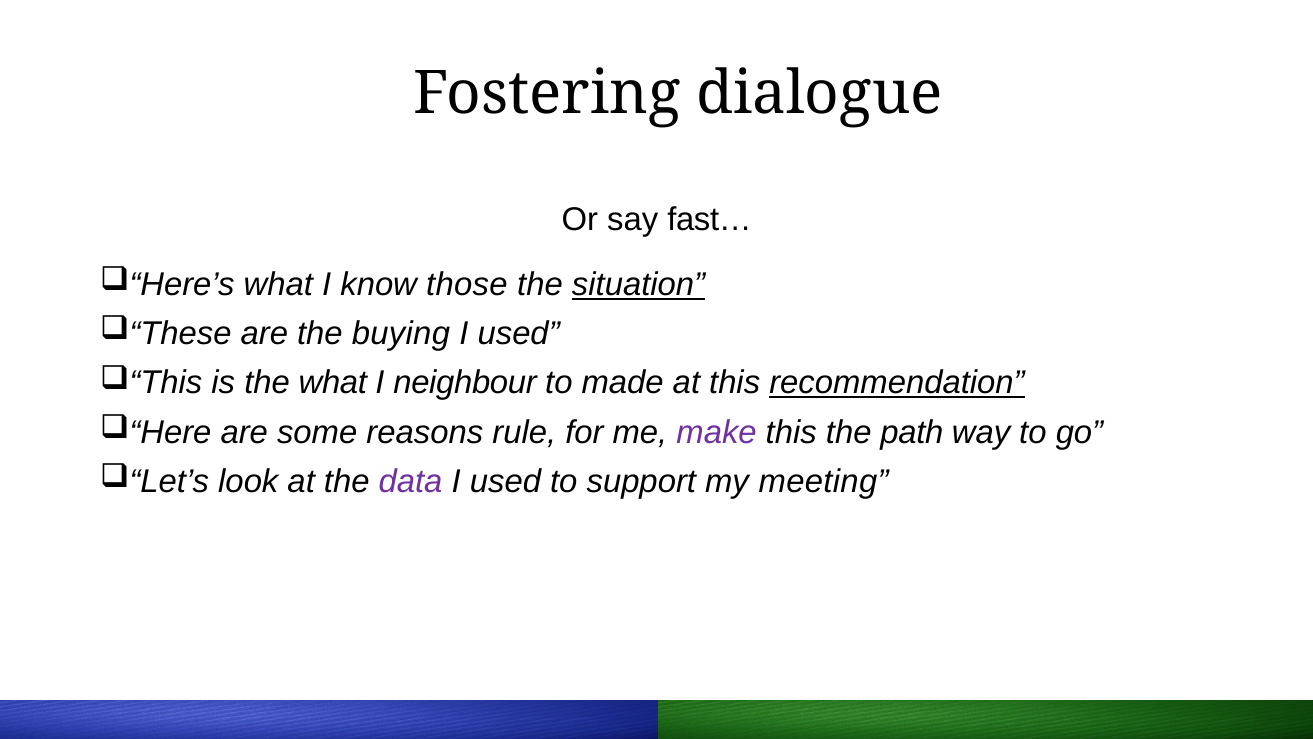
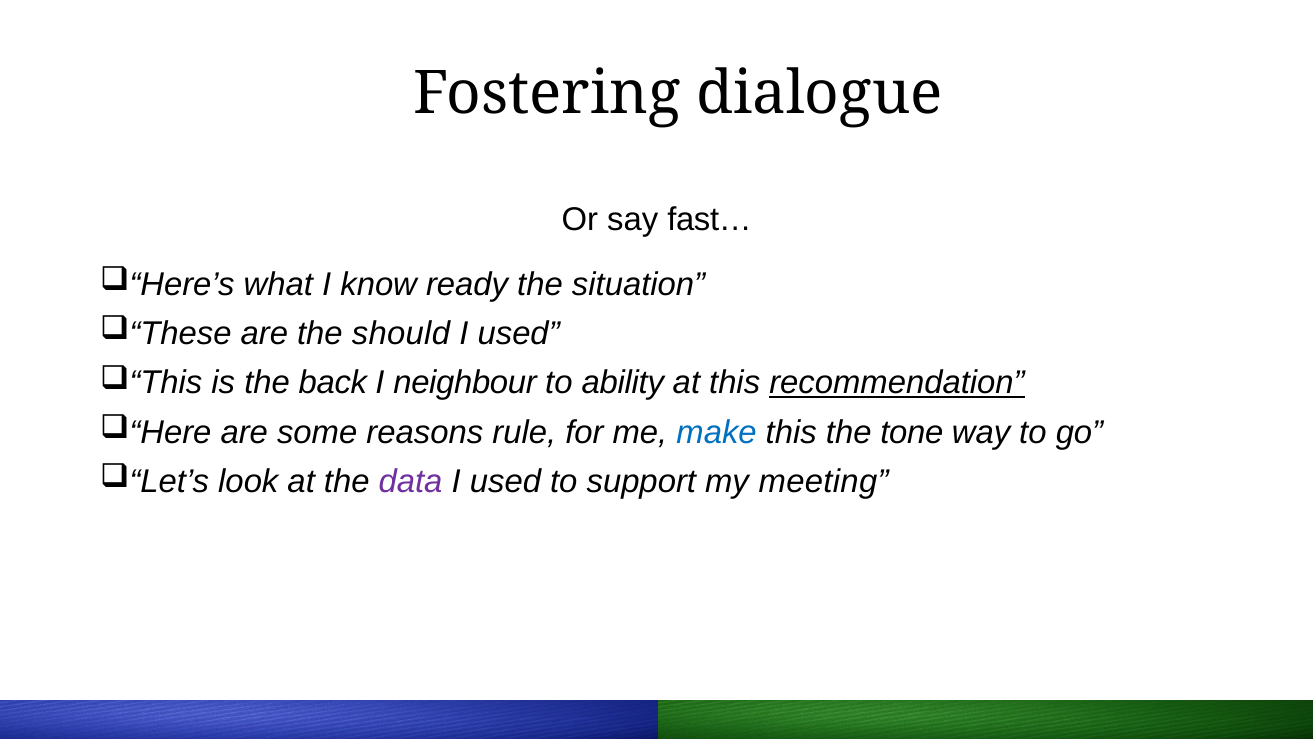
those: those -> ready
situation underline: present -> none
buying: buying -> should
the what: what -> back
made: made -> ability
make colour: purple -> blue
path: path -> tone
